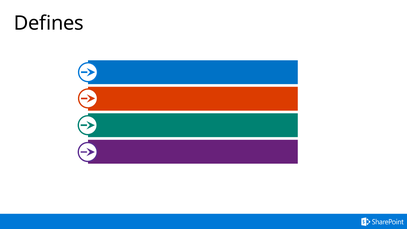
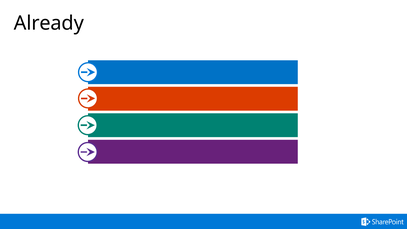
Defines: Defines -> Already
